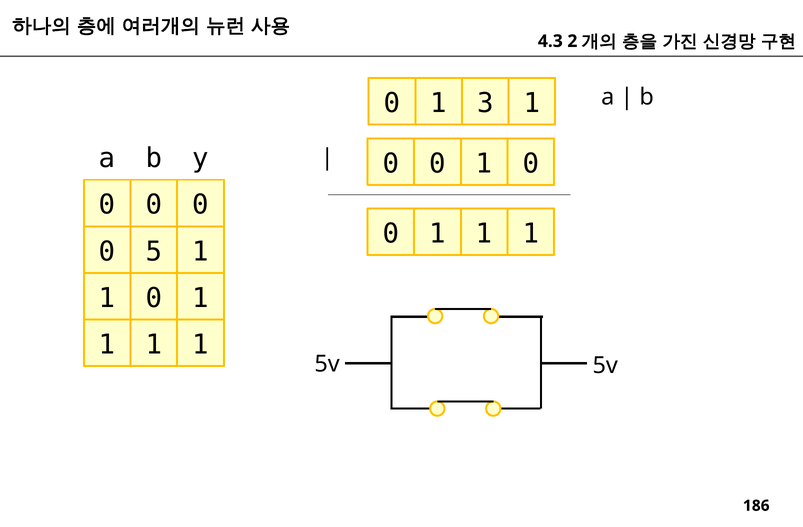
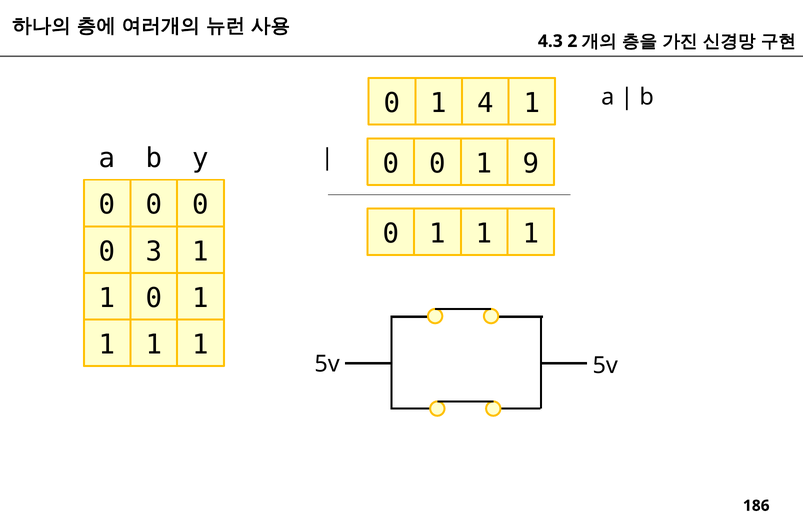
3: 3 -> 4
0 1 0: 0 -> 9
5: 5 -> 3
